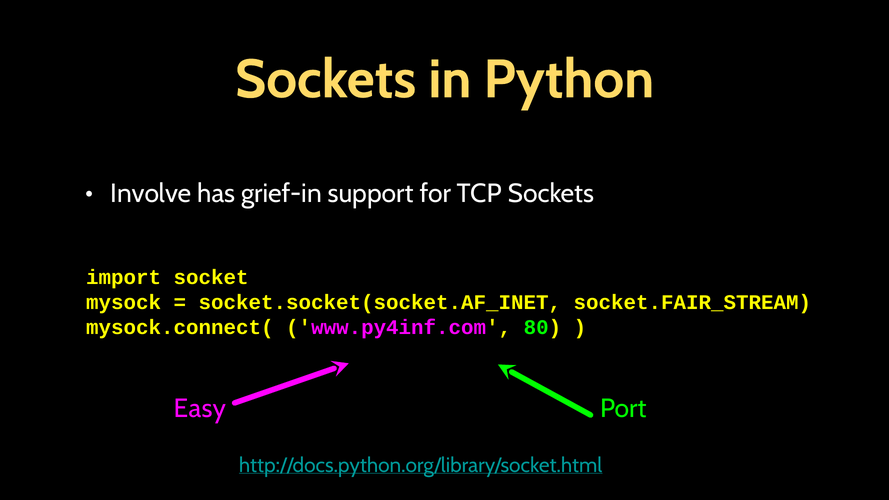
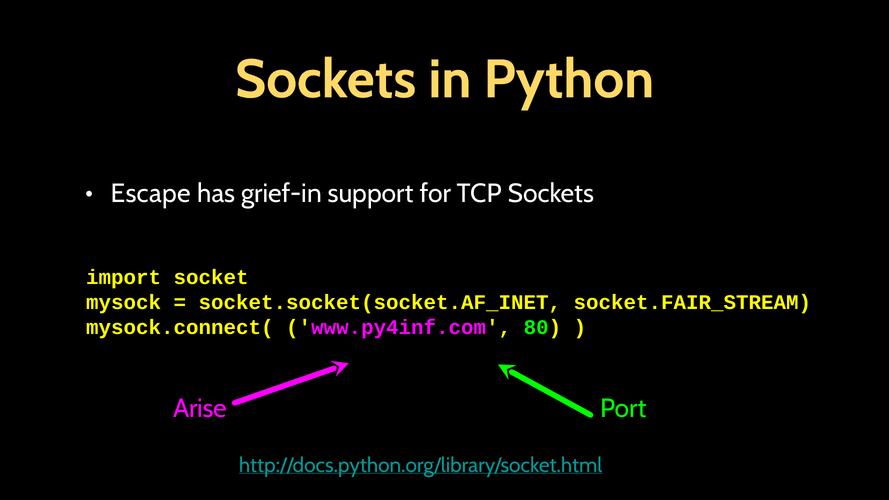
Involve: Involve -> Escape
Easy: Easy -> Arise
